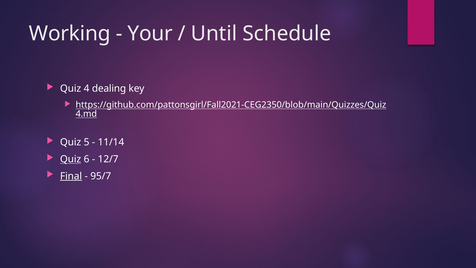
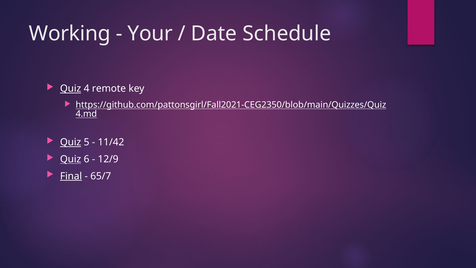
Until: Until -> Date
Quiz at (71, 89) underline: none -> present
dealing: dealing -> remote
Quiz at (71, 142) underline: none -> present
11/14: 11/14 -> 11/42
12/7: 12/7 -> 12/9
95/7: 95/7 -> 65/7
